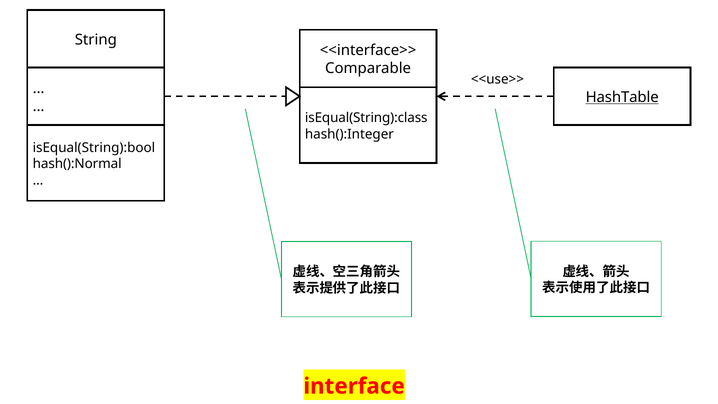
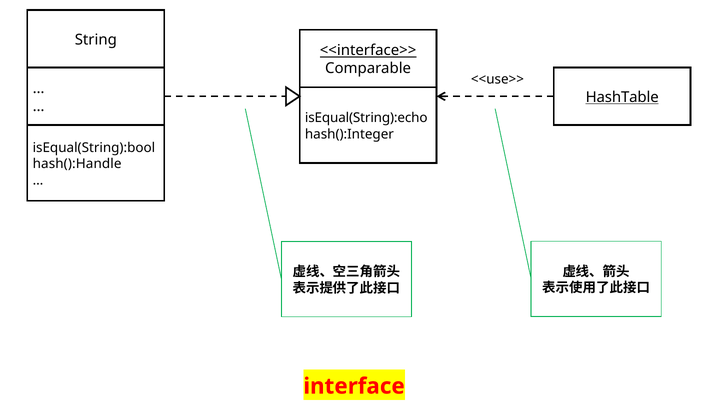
<<interface>> underline: none -> present
isEqual(String):class: isEqual(String):class -> isEqual(String):echo
hash():Normal: hash():Normal -> hash():Handle
